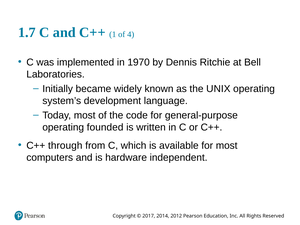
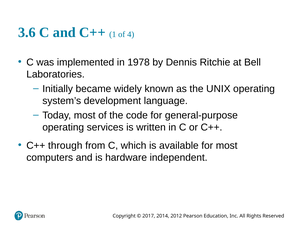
1.7: 1.7 -> 3.6
1970: 1970 -> 1978
founded: founded -> services
